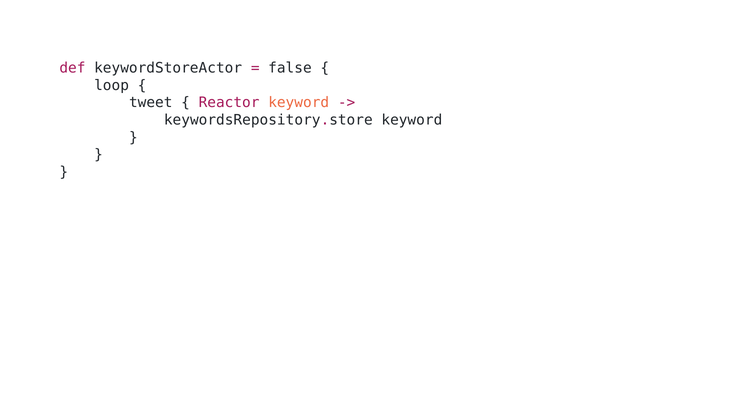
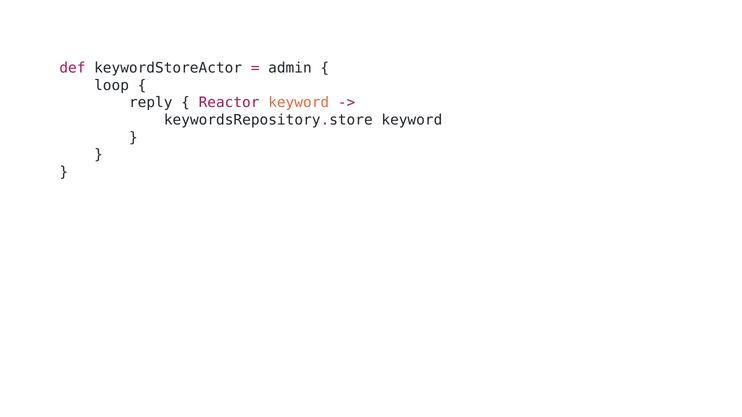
false: false -> admin
tweet: tweet -> reply
